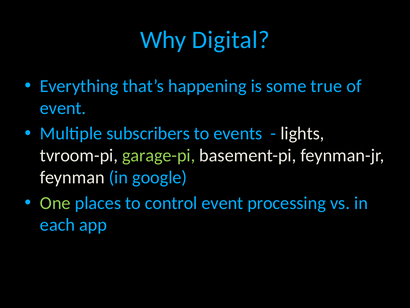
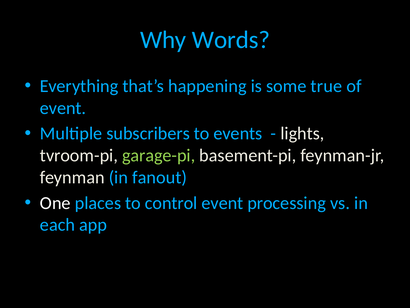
Digital: Digital -> Words
google: google -> fanout
One colour: light green -> white
